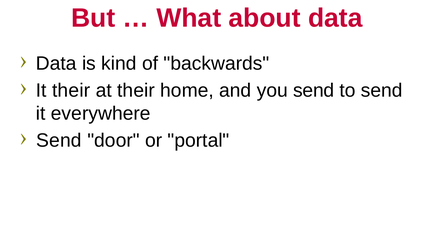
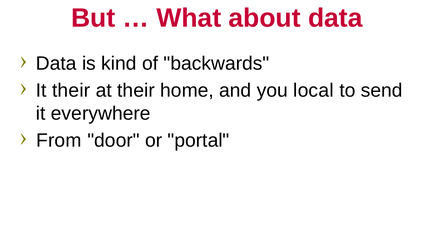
you send: send -> local
Send at (59, 141): Send -> From
